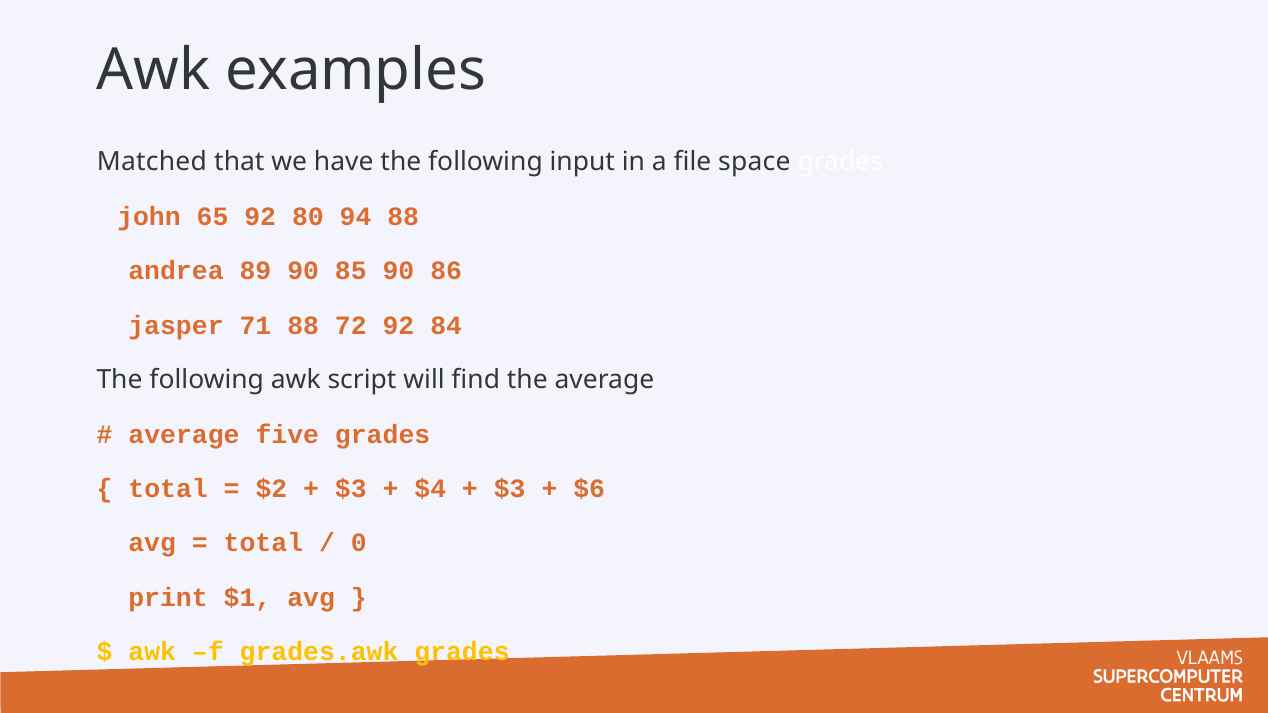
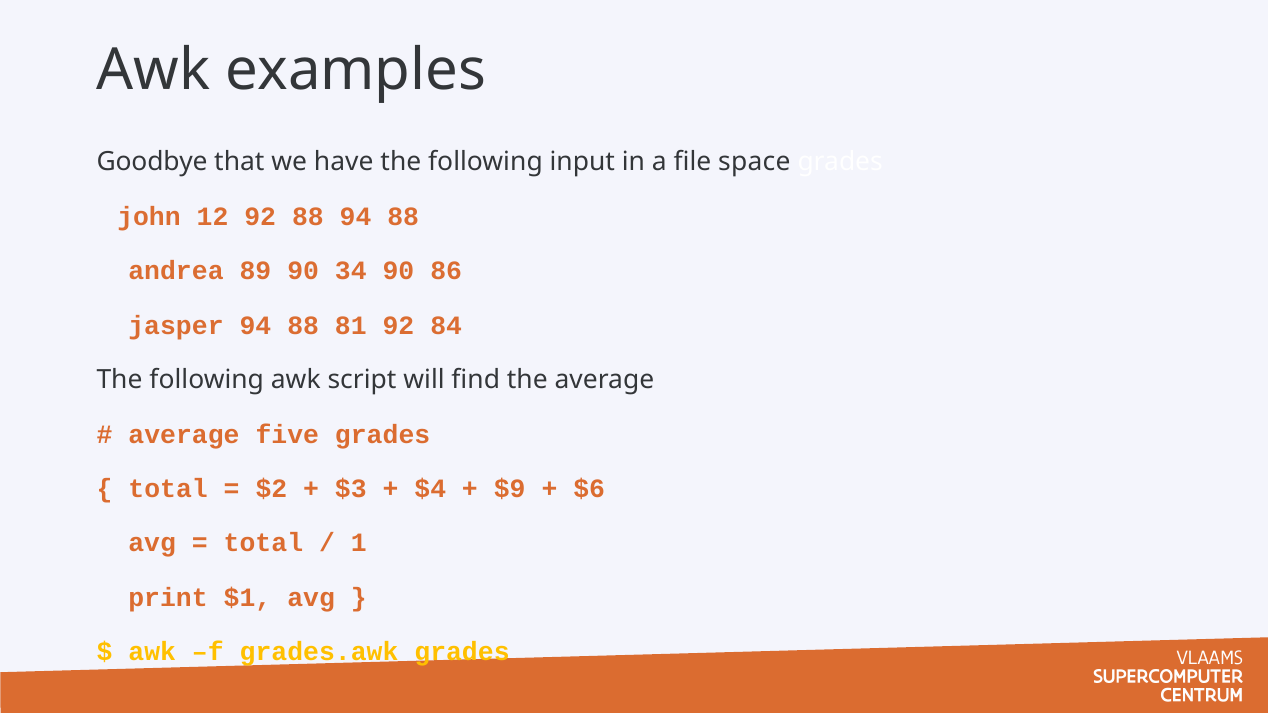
Matched: Matched -> Goodbye
65: 65 -> 12
92 80: 80 -> 88
85: 85 -> 34
jasper 71: 71 -> 94
72: 72 -> 81
$3 at (510, 489): $3 -> $9
0: 0 -> 1
